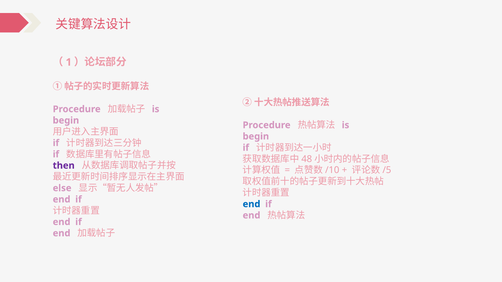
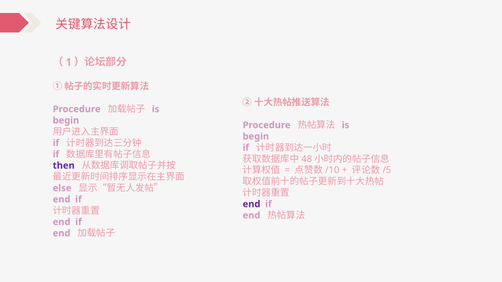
end at (251, 204) colour: blue -> purple
